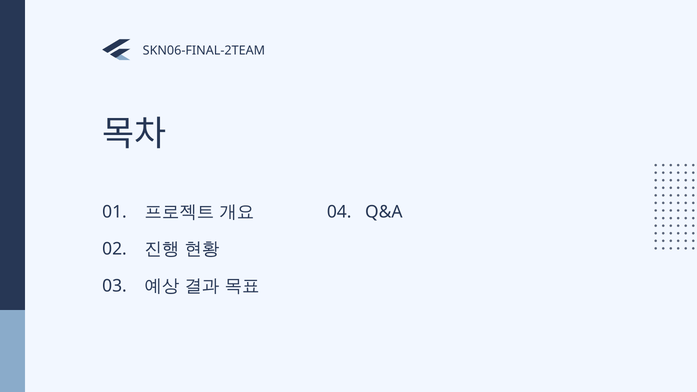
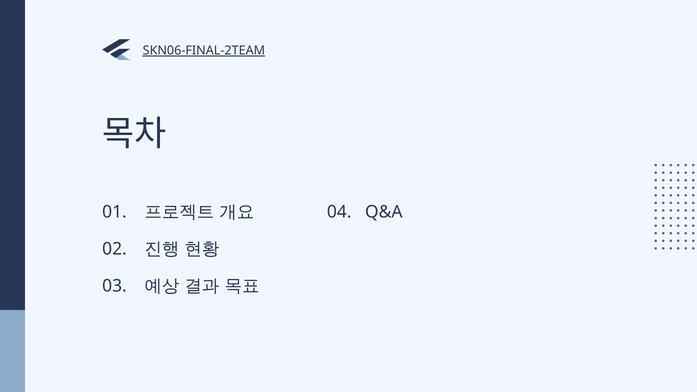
SKN06-FINAL-2TEAM underline: none -> present
